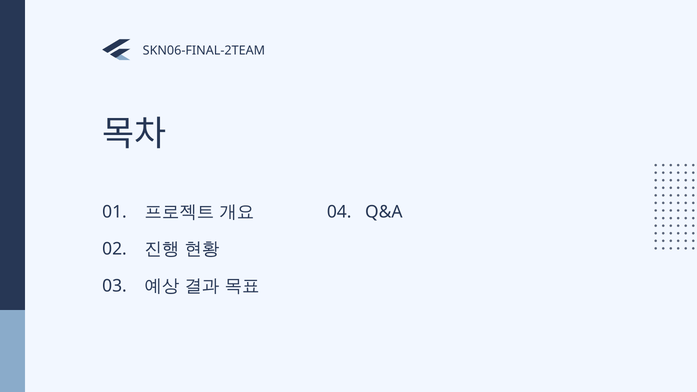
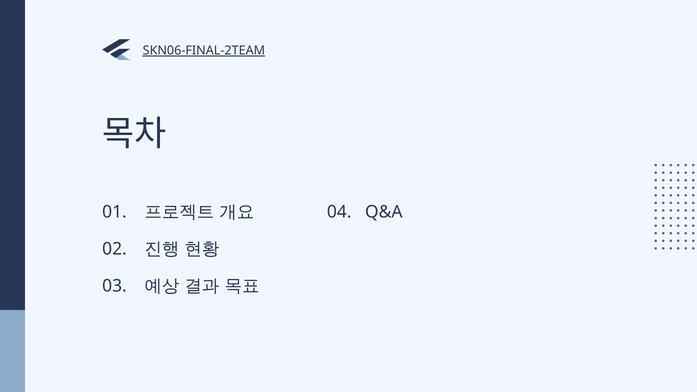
SKN06-FINAL-2TEAM underline: none -> present
